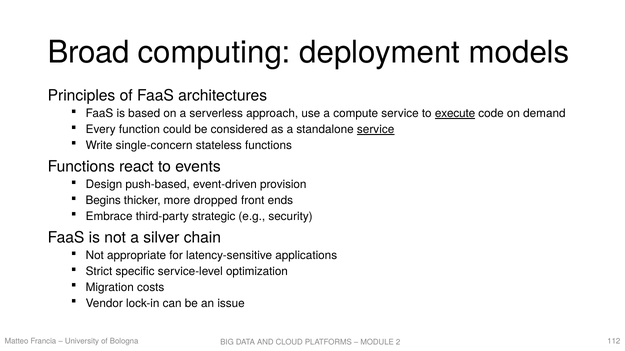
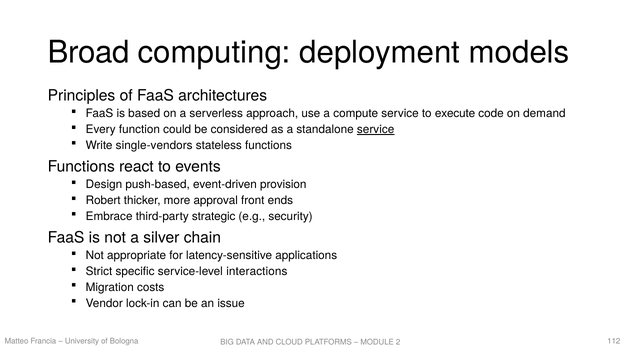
execute underline: present -> none
single-concern: single-concern -> single-vendors
Begins: Begins -> Robert
dropped: dropped -> approval
optimization: optimization -> interactions
